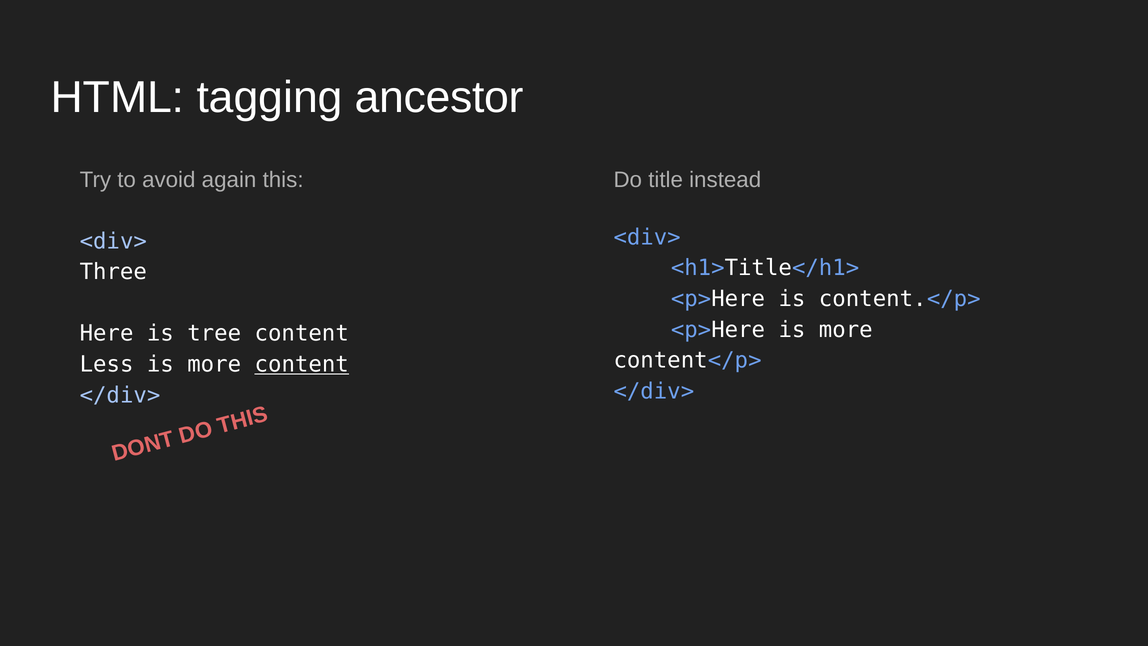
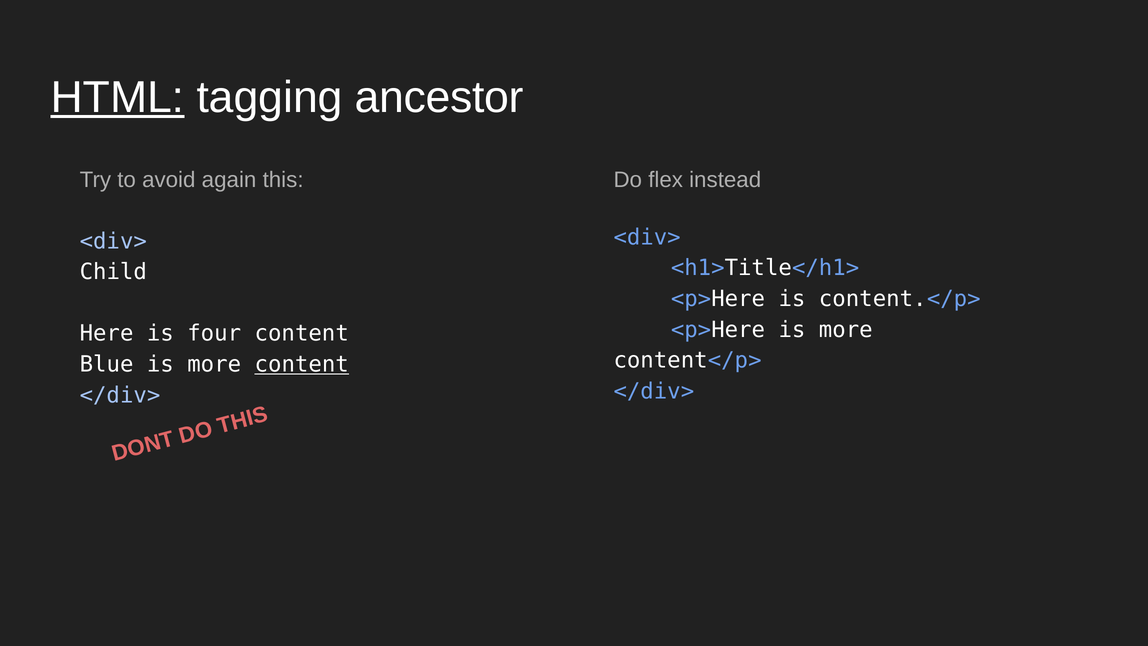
HTML underline: none -> present
title: title -> flex
Three: Three -> Child
tree: tree -> four
Less: Less -> Blue
